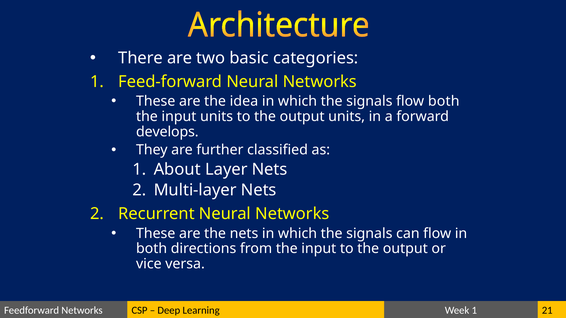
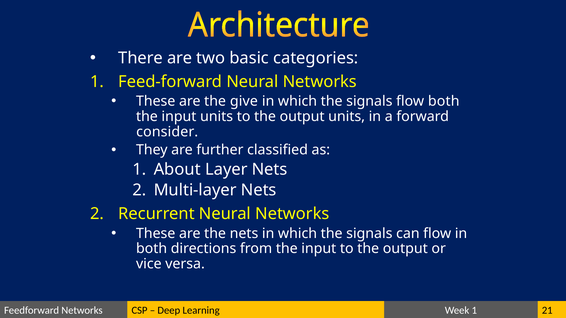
idea: idea -> give
develops: develops -> consider
